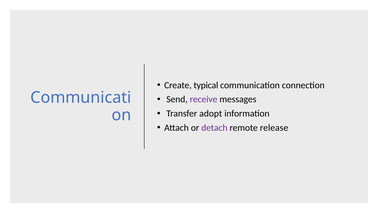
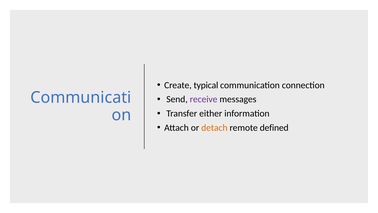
adopt: adopt -> either
detach colour: purple -> orange
release: release -> defined
